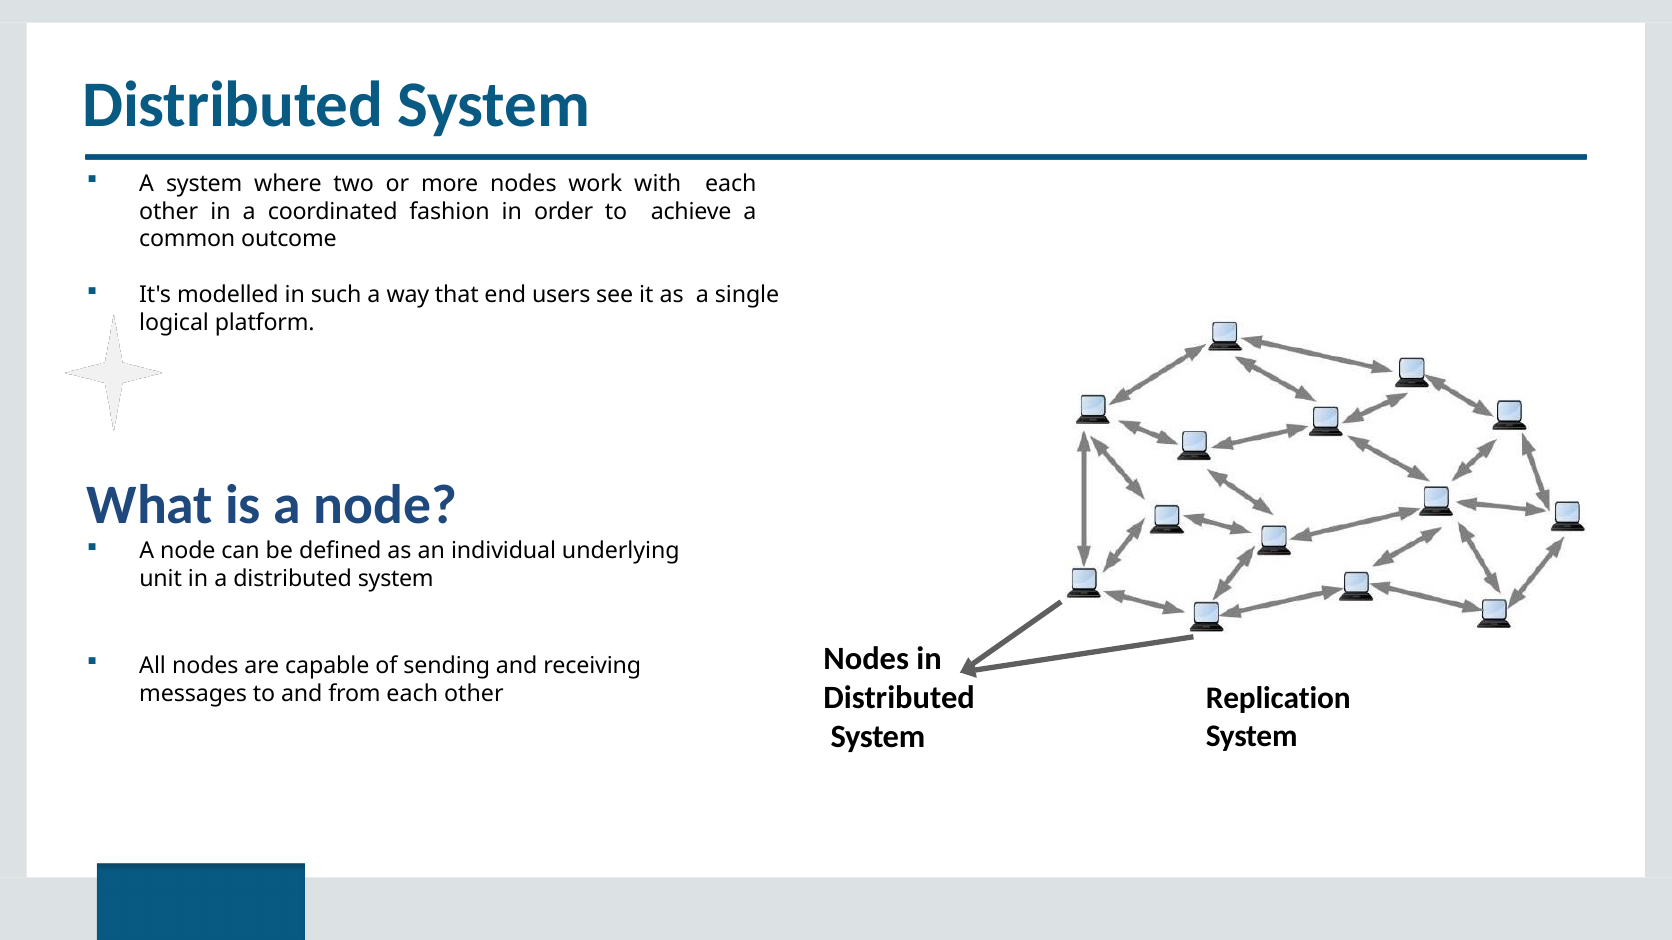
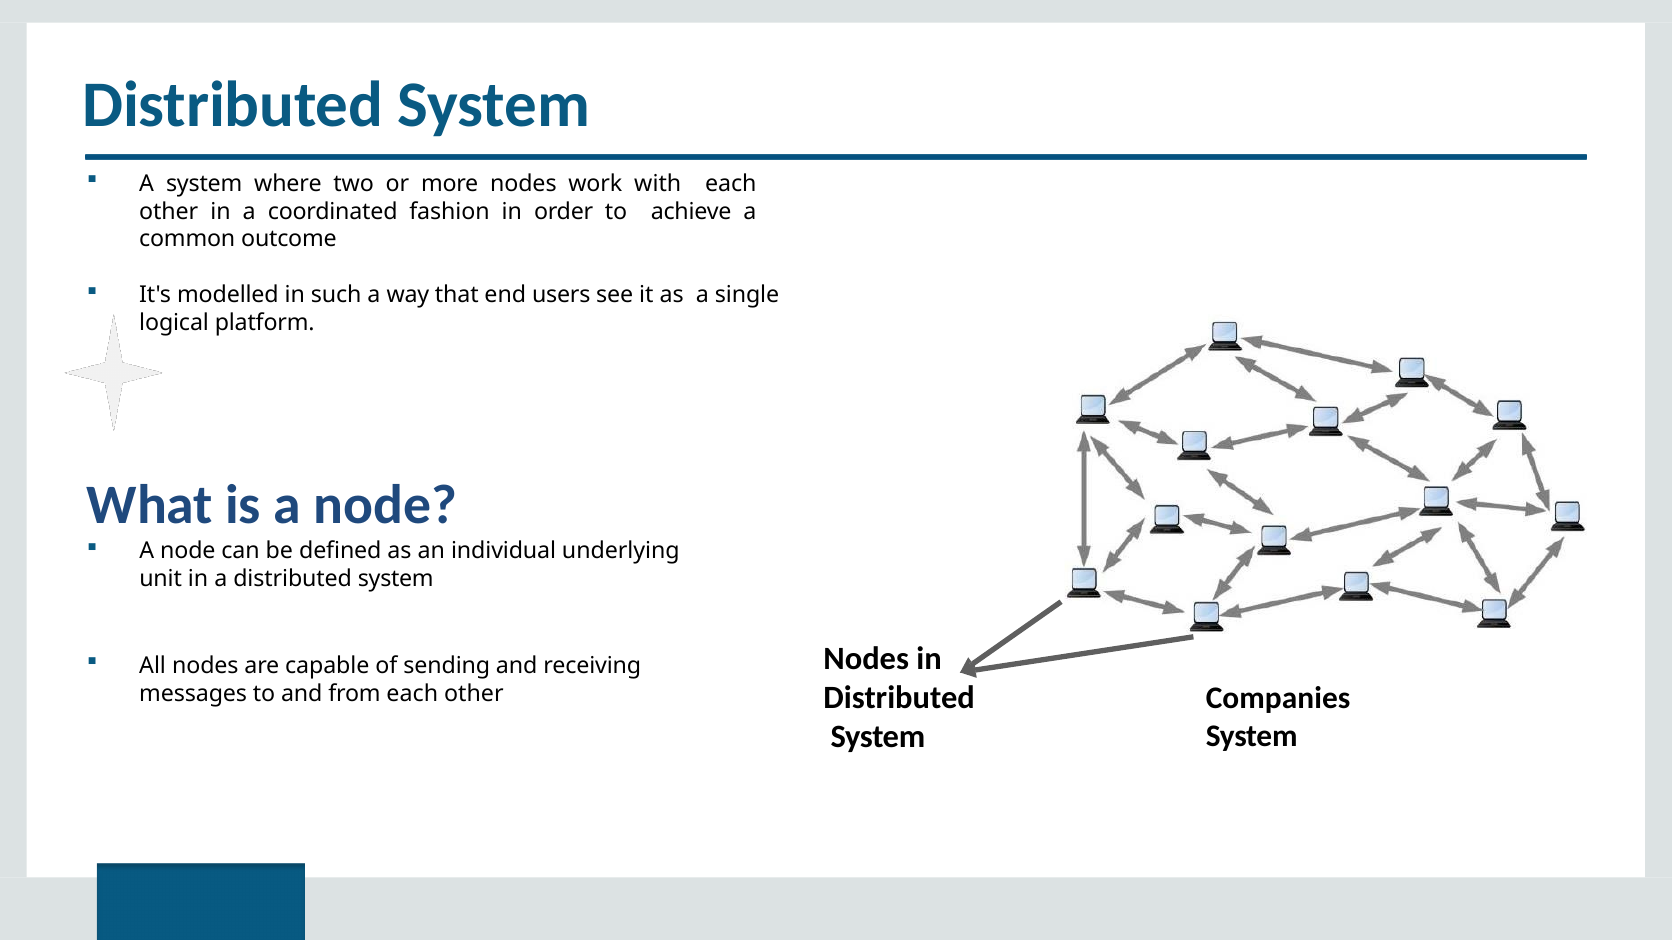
Replication: Replication -> Companies
